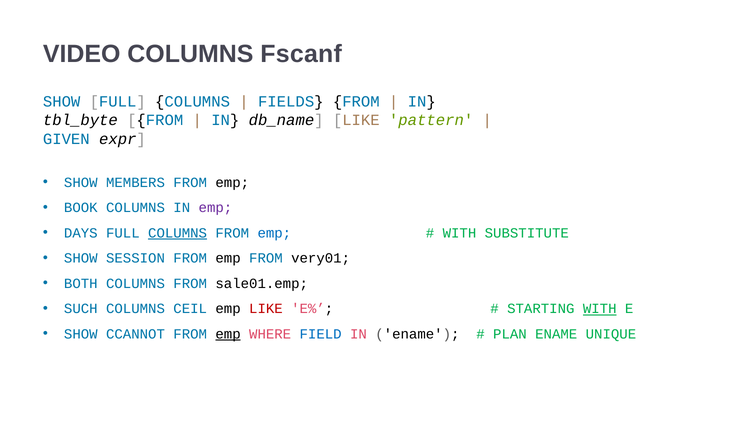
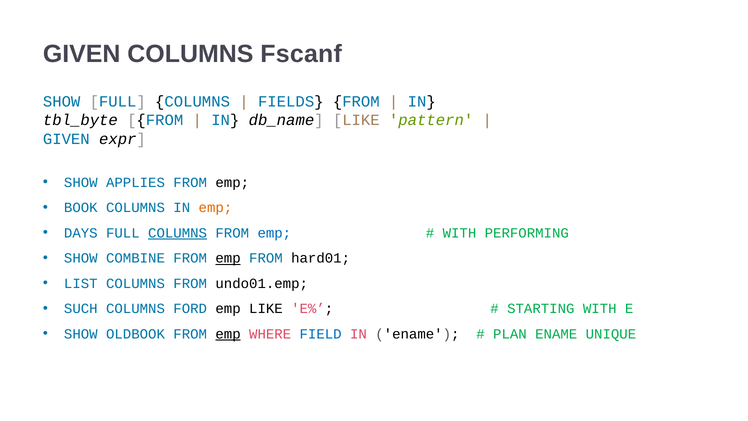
VIDEO at (82, 54): VIDEO -> GIVEN
MEMBERS: MEMBERS -> APPLIES
emp at (215, 208) colour: purple -> orange
SUBSTITUTE: SUBSTITUTE -> PERFORMING
SESSION: SESSION -> COMBINE
emp at (228, 258) underline: none -> present
very01: very01 -> hard01
BOTH: BOTH -> LIST
sale01.emp: sale01.emp -> undo01.emp
CEIL: CEIL -> FORD
LIKE at (266, 309) colour: red -> black
WITH at (600, 309) underline: present -> none
CCANNOT: CCANNOT -> OLDBOOK
